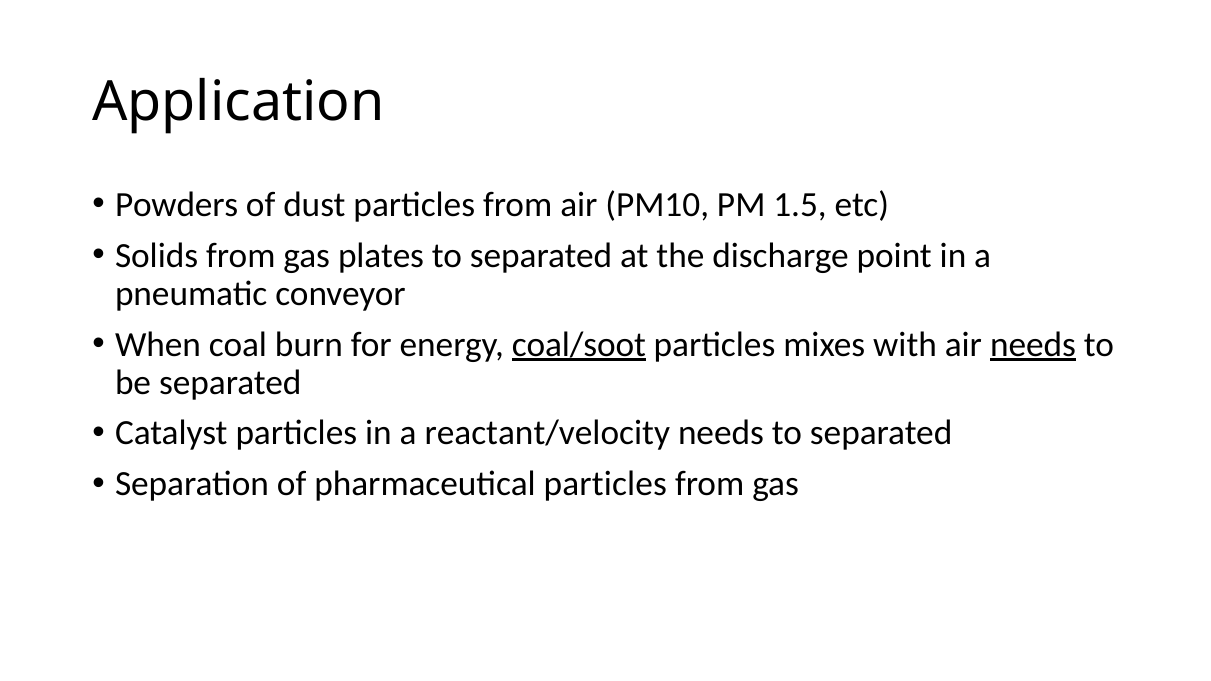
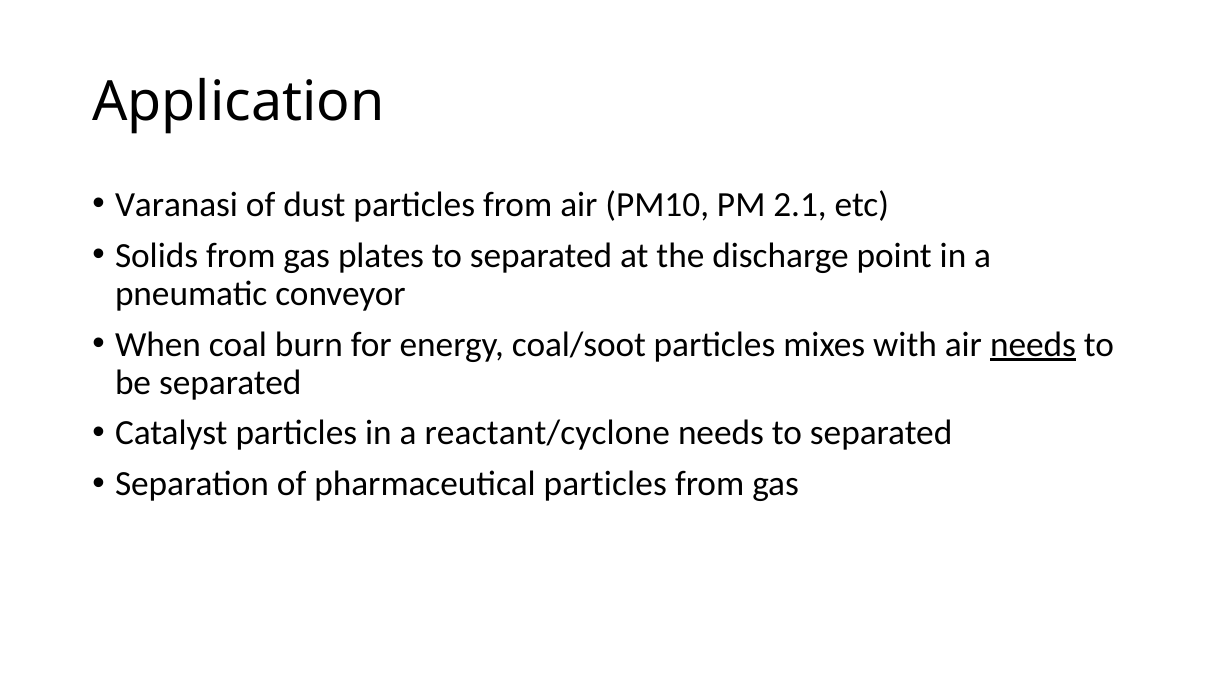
Powders: Powders -> Varanasi
1.5: 1.5 -> 2.1
coal/soot underline: present -> none
reactant/velocity: reactant/velocity -> reactant/cyclone
